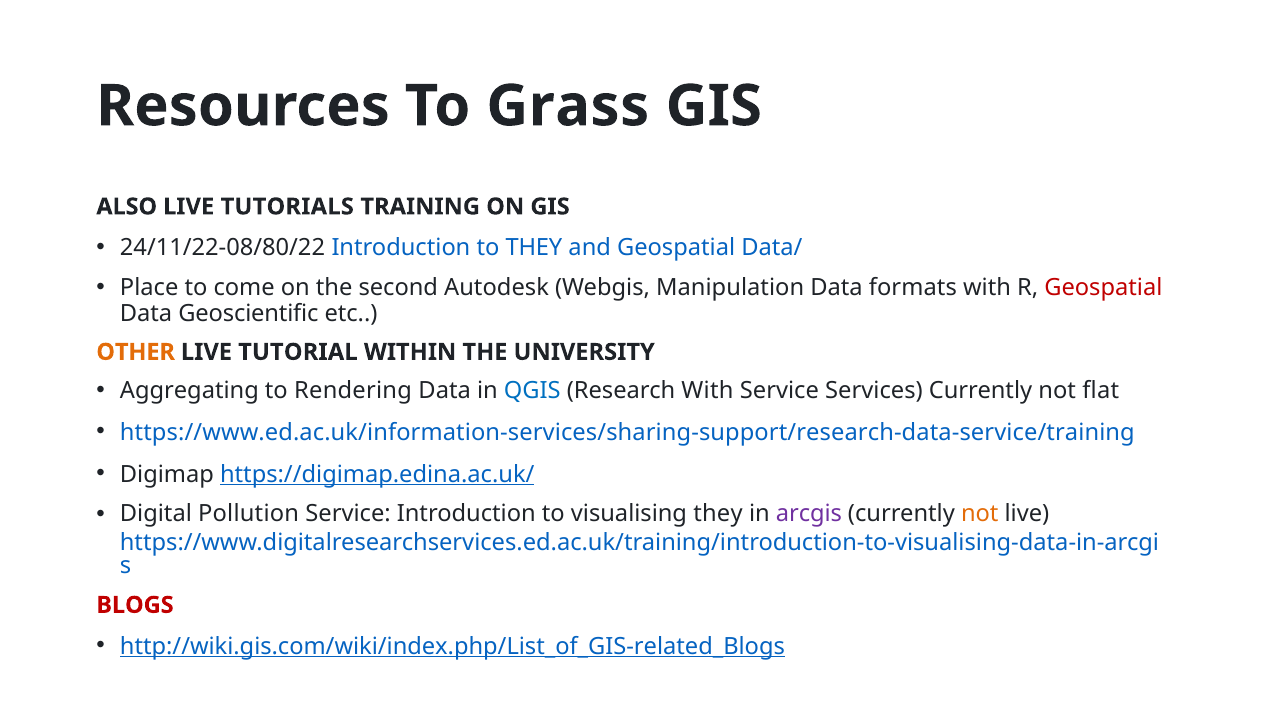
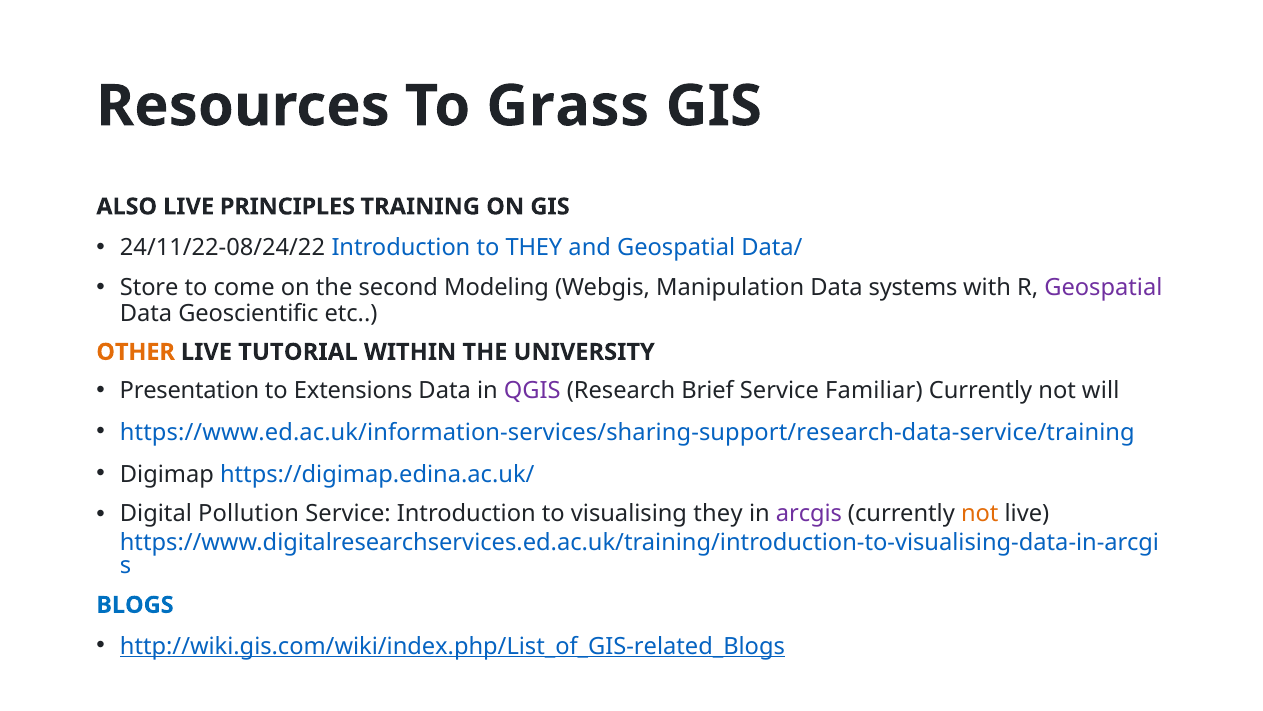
TUTORIALS: TUTORIALS -> PRINCIPLES
24/11/22-08/80/22: 24/11/22-08/80/22 -> 24/11/22-08/24/22
Place: Place -> Store
Autodesk: Autodesk -> Modeling
formats: formats -> systems
Geospatial at (1103, 287) colour: red -> purple
Aggregating: Aggregating -> Presentation
Rendering: Rendering -> Extensions
QGIS colour: blue -> purple
Research With: With -> Brief
Services: Services -> Familiar
flat: flat -> will
https://digimap.edina.ac.uk/ underline: present -> none
BLOGS colour: red -> blue
